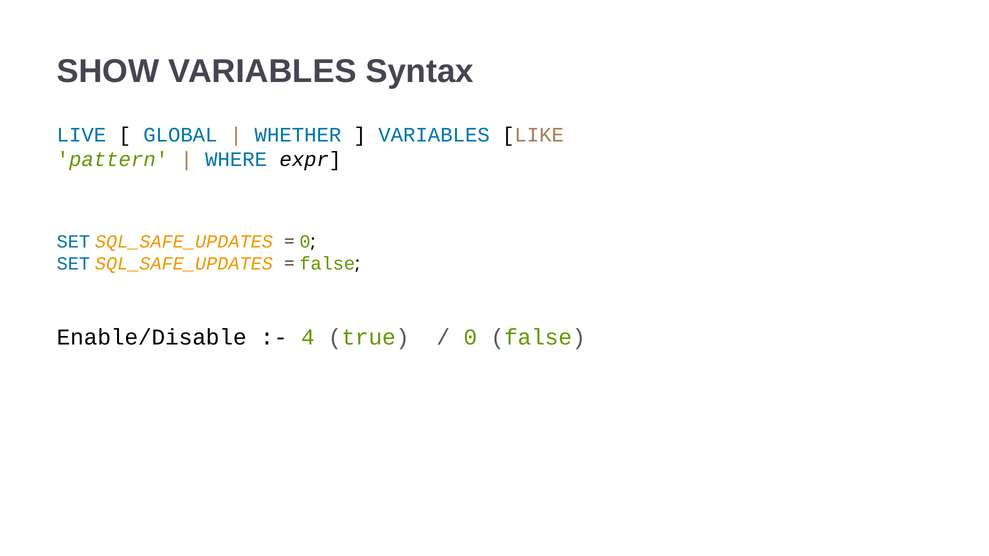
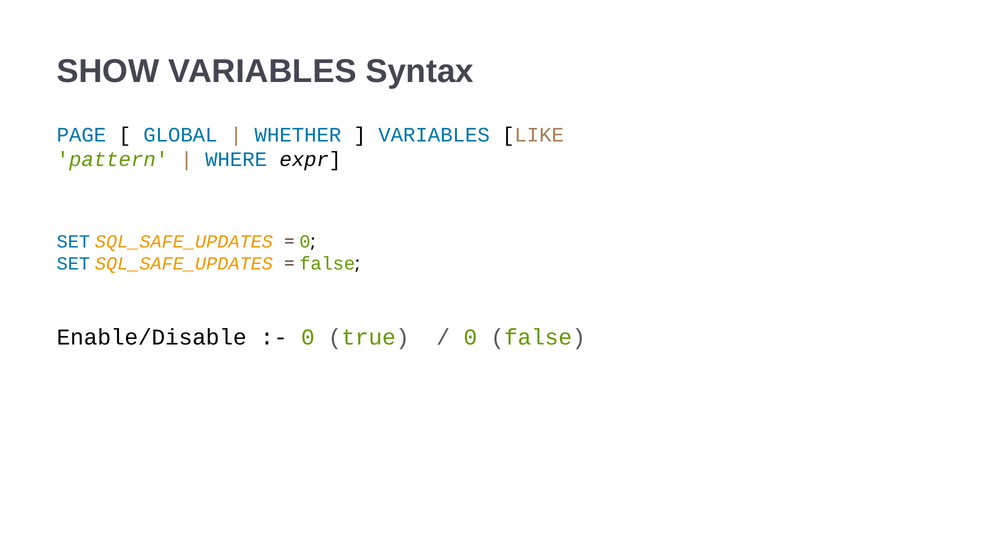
LIVE: LIVE -> PAGE
4 at (308, 338): 4 -> 0
